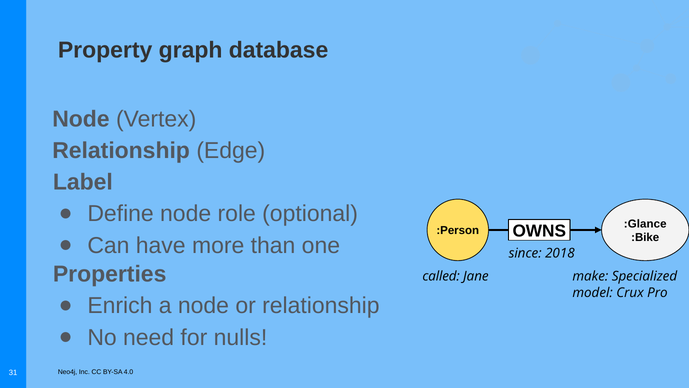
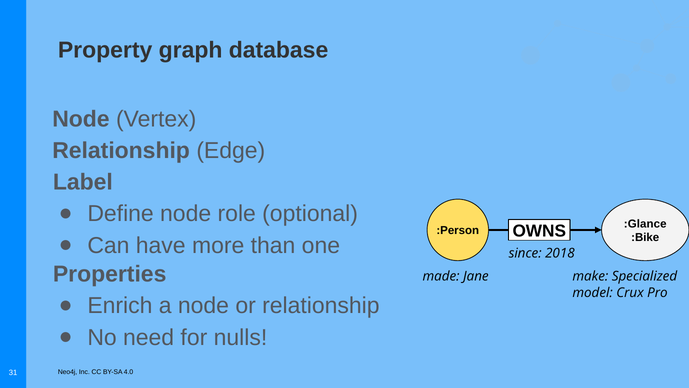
called: called -> made
